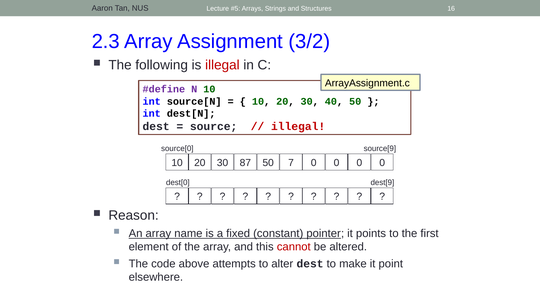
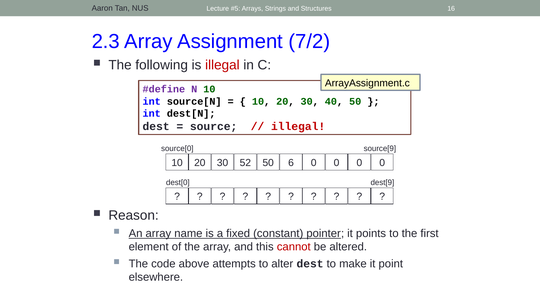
3/2: 3/2 -> 7/2
87: 87 -> 52
7: 7 -> 6
